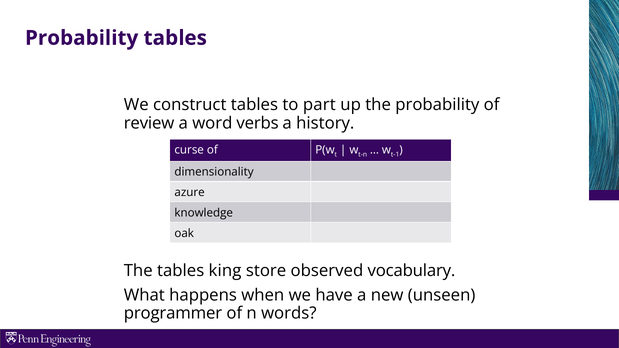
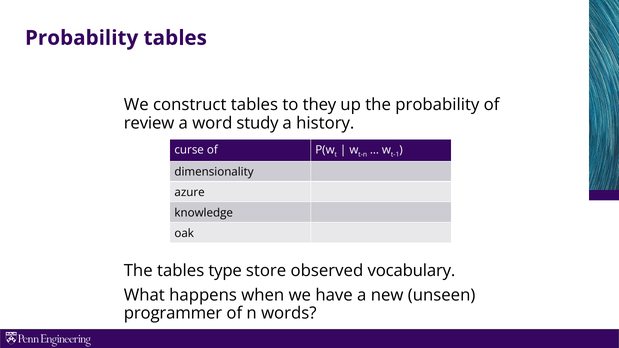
part: part -> they
verbs: verbs -> study
king: king -> type
